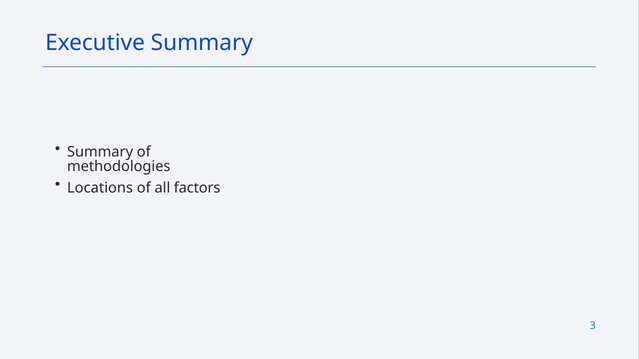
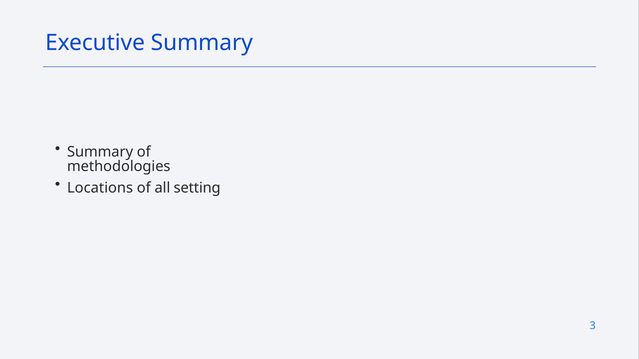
factors: factors -> setting
